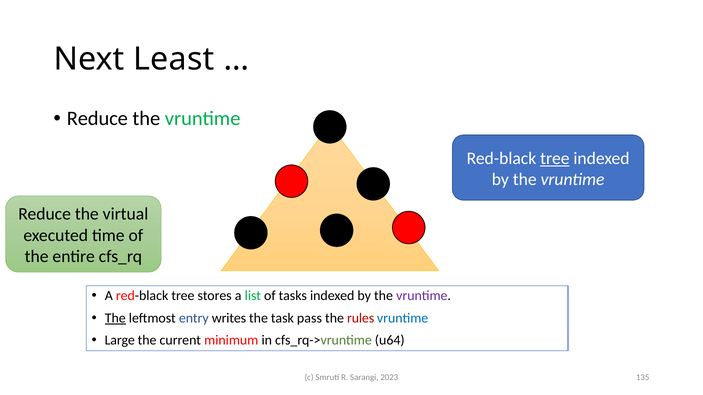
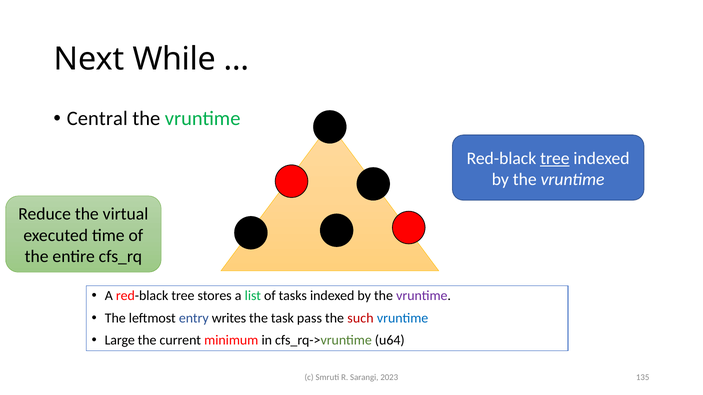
Least: Least -> While
Reduce at (97, 119): Reduce -> Central
The at (115, 318) underline: present -> none
rules: rules -> such
